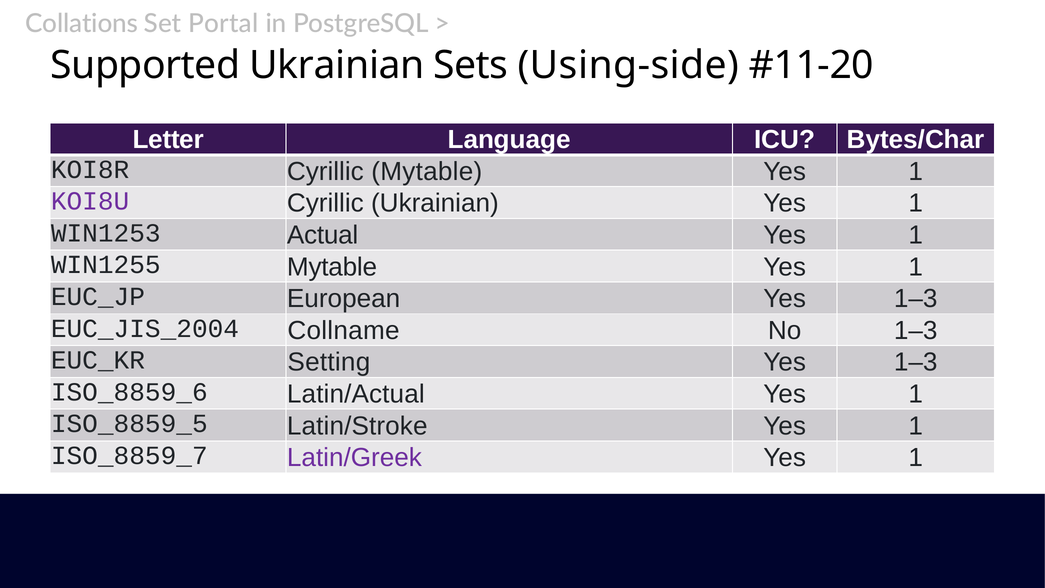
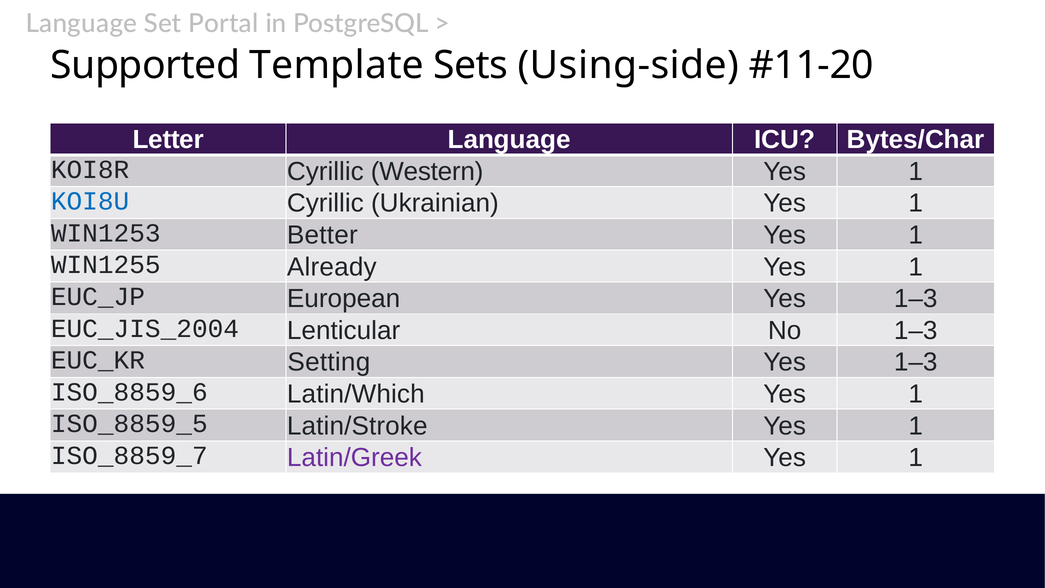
Collations at (82, 23): Collations -> Language
Supported Ukrainian: Ukrainian -> Template
Cyrillic Mytable: Mytable -> Western
KOI8U colour: purple -> blue
Actual: Actual -> Better
WIN1255 Mytable: Mytable -> Already
Collname: Collname -> Lenticular
Latin/Actual: Latin/Actual -> Latin/Which
